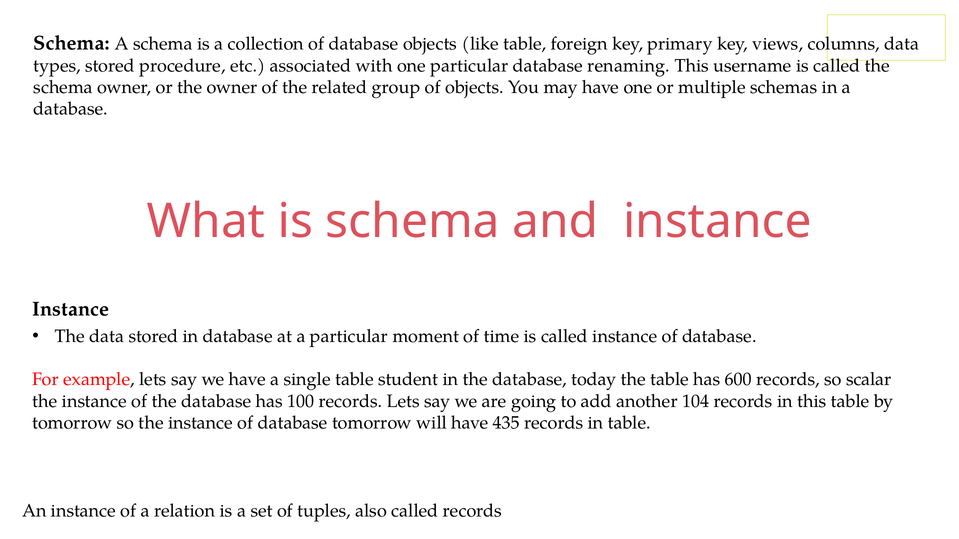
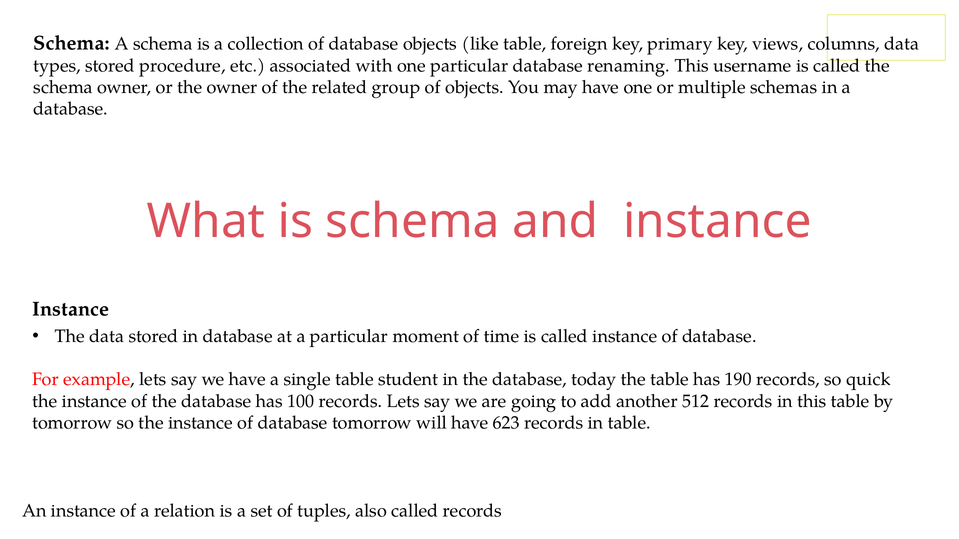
600: 600 -> 190
scalar: scalar -> quick
104: 104 -> 512
435: 435 -> 623
